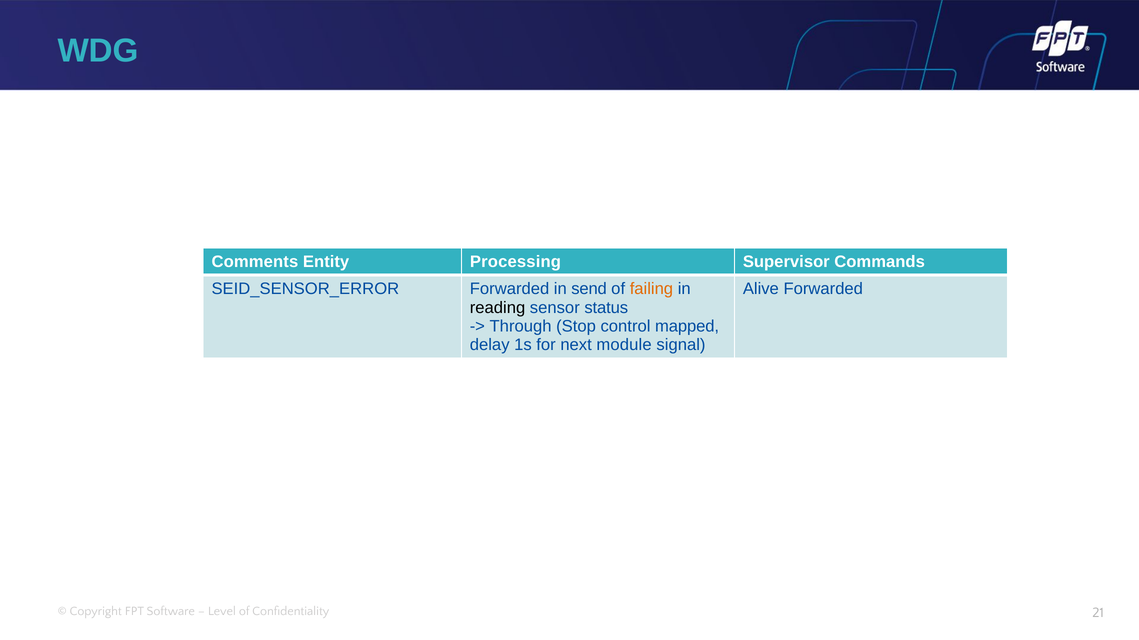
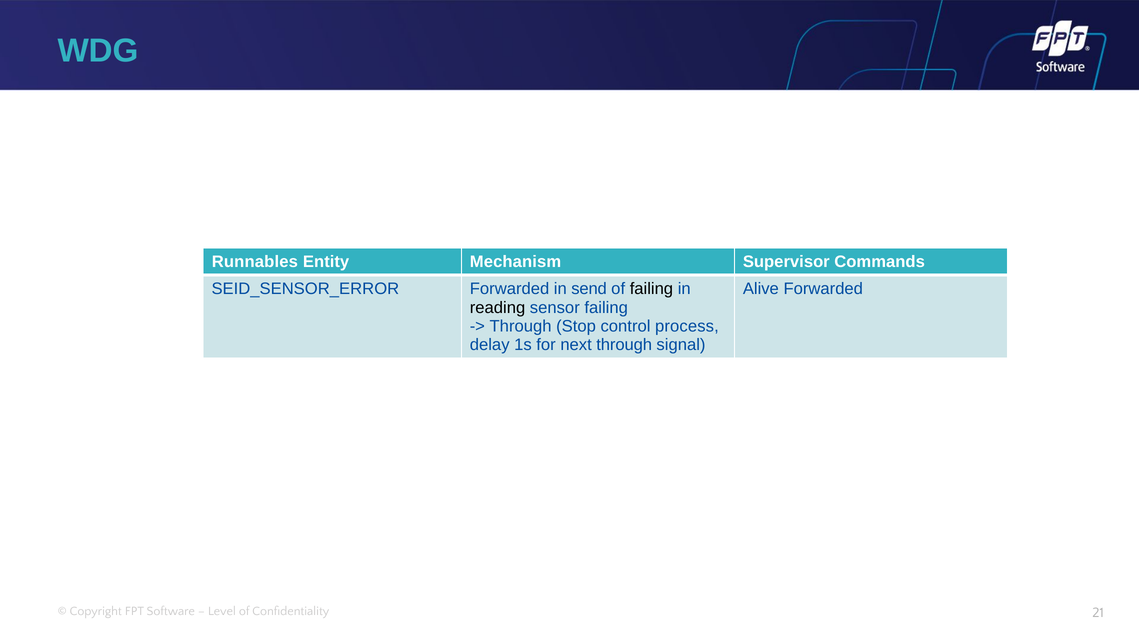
Comments: Comments -> Runnables
Processing: Processing -> Mechanism
failing at (651, 289) colour: orange -> black
sensor status: status -> failing
mapped: mapped -> process
next module: module -> through
